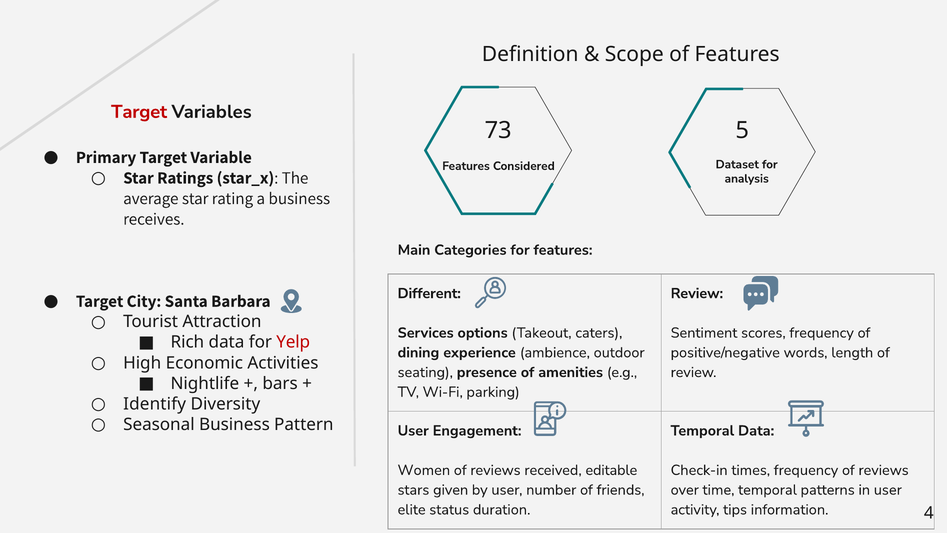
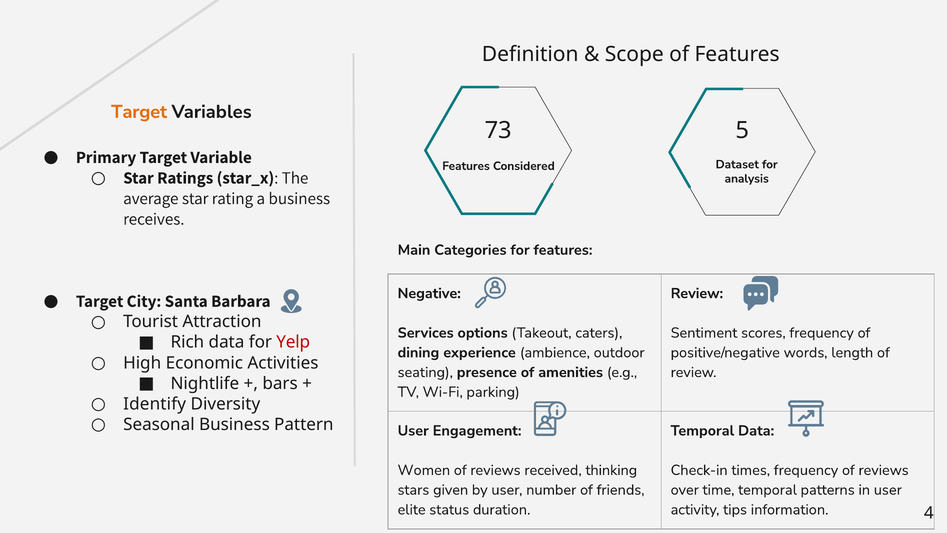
Target at (139, 112) colour: red -> orange
Different: Different -> Negative
editable: editable -> thinking
